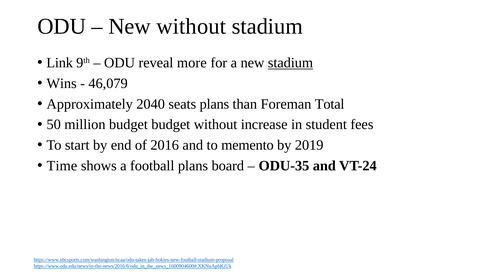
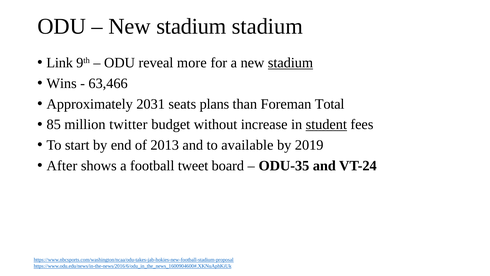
without at (191, 26): without -> stadium
46,079: 46,079 -> 63,466
2040: 2040 -> 2031
50: 50 -> 85
million budget: budget -> twitter
student underline: none -> present
2016: 2016 -> 2013
memento: memento -> available
Time: Time -> After
football plans: plans -> tweet
